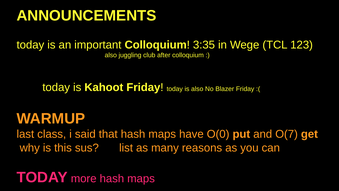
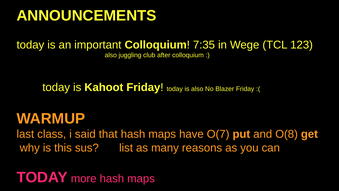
3:35: 3:35 -> 7:35
O(0: O(0 -> O(7
O(7: O(7 -> O(8
